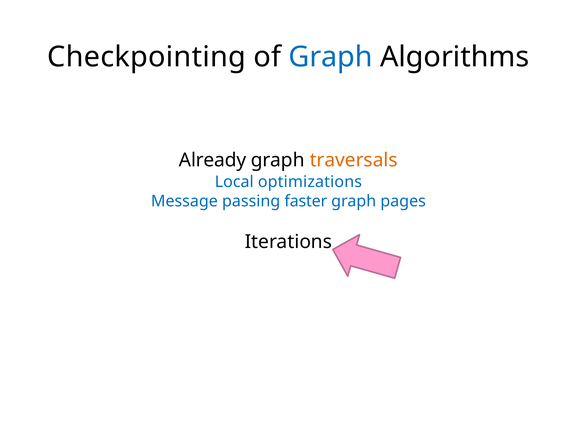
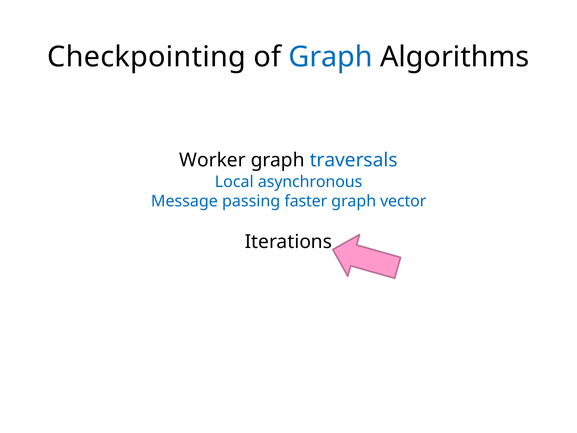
Already: Already -> Worker
traversals colour: orange -> blue
optimizations: optimizations -> asynchronous
pages: pages -> vector
